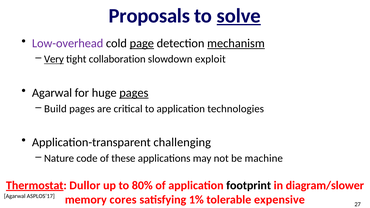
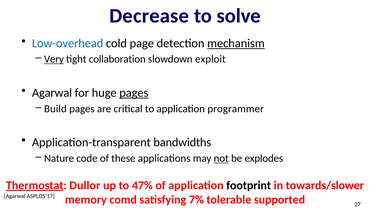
Proposals: Proposals -> Decrease
solve underline: present -> none
Low-overhead colour: purple -> blue
page underline: present -> none
technologies: technologies -> programmer
challenging: challenging -> bandwidths
not underline: none -> present
machine: machine -> explodes
80%: 80% -> 47%
diagram/slower: diagram/slower -> towards/slower
cores: cores -> comd
1%: 1% -> 7%
expensive: expensive -> supported
